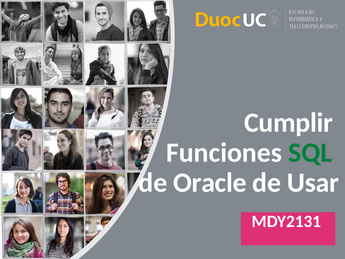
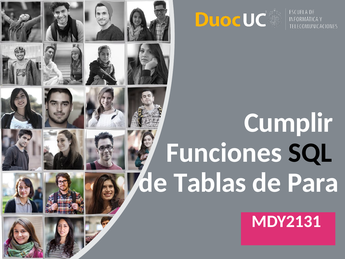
SQL colour: green -> black
Oracle: Oracle -> Tablas
Usar: Usar -> Para
